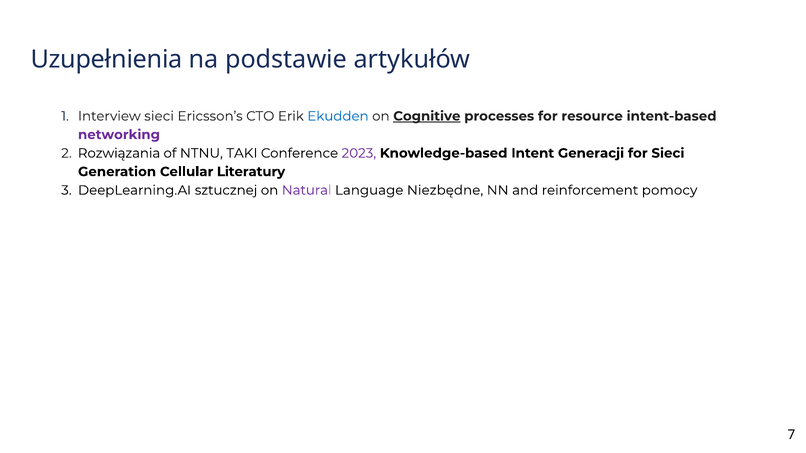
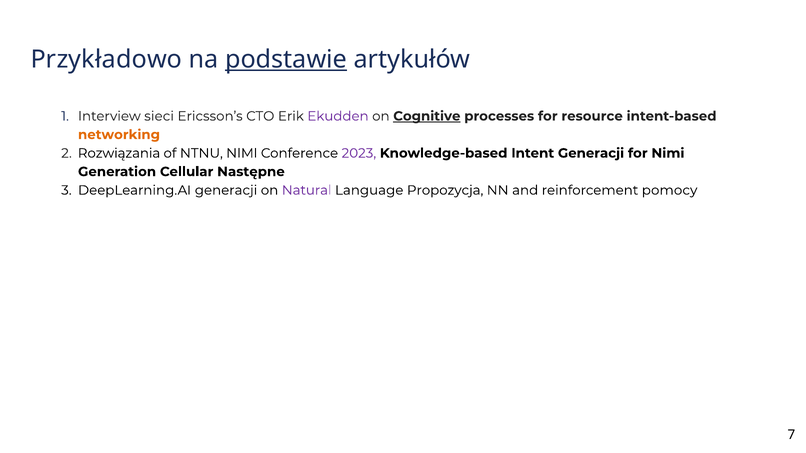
Uzupełnienia: Uzupełnienia -> Przykładowo
podstawie underline: none -> present
Ekudden colour: blue -> purple
networking colour: purple -> orange
NTNU TAKI: TAKI -> NIMI
for Sieci: Sieci -> Nimi
Literatury: Literatury -> Następne
DeepLearning.AI sztucznej: sztucznej -> generacji
Niezbędne: Niezbędne -> Propozycja
